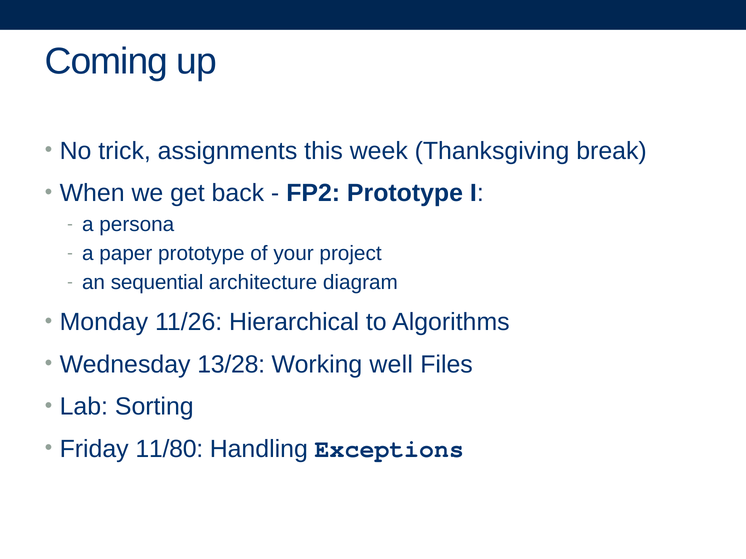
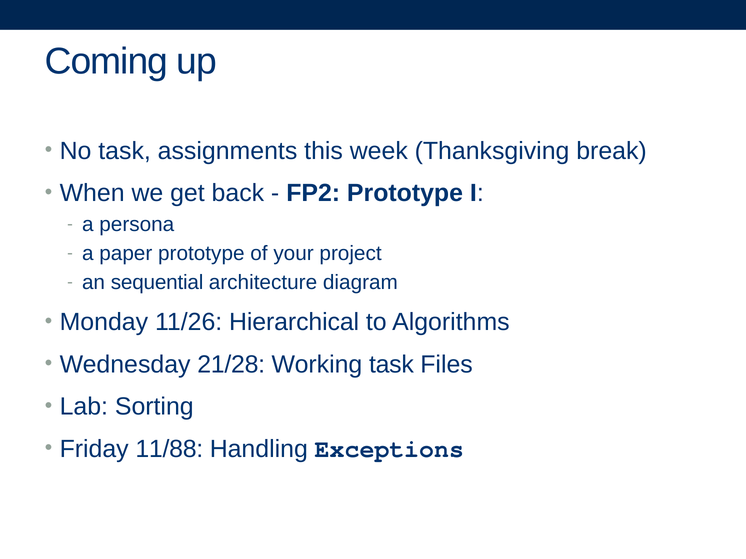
No trick: trick -> task
13/28: 13/28 -> 21/28
Working well: well -> task
11/80: 11/80 -> 11/88
